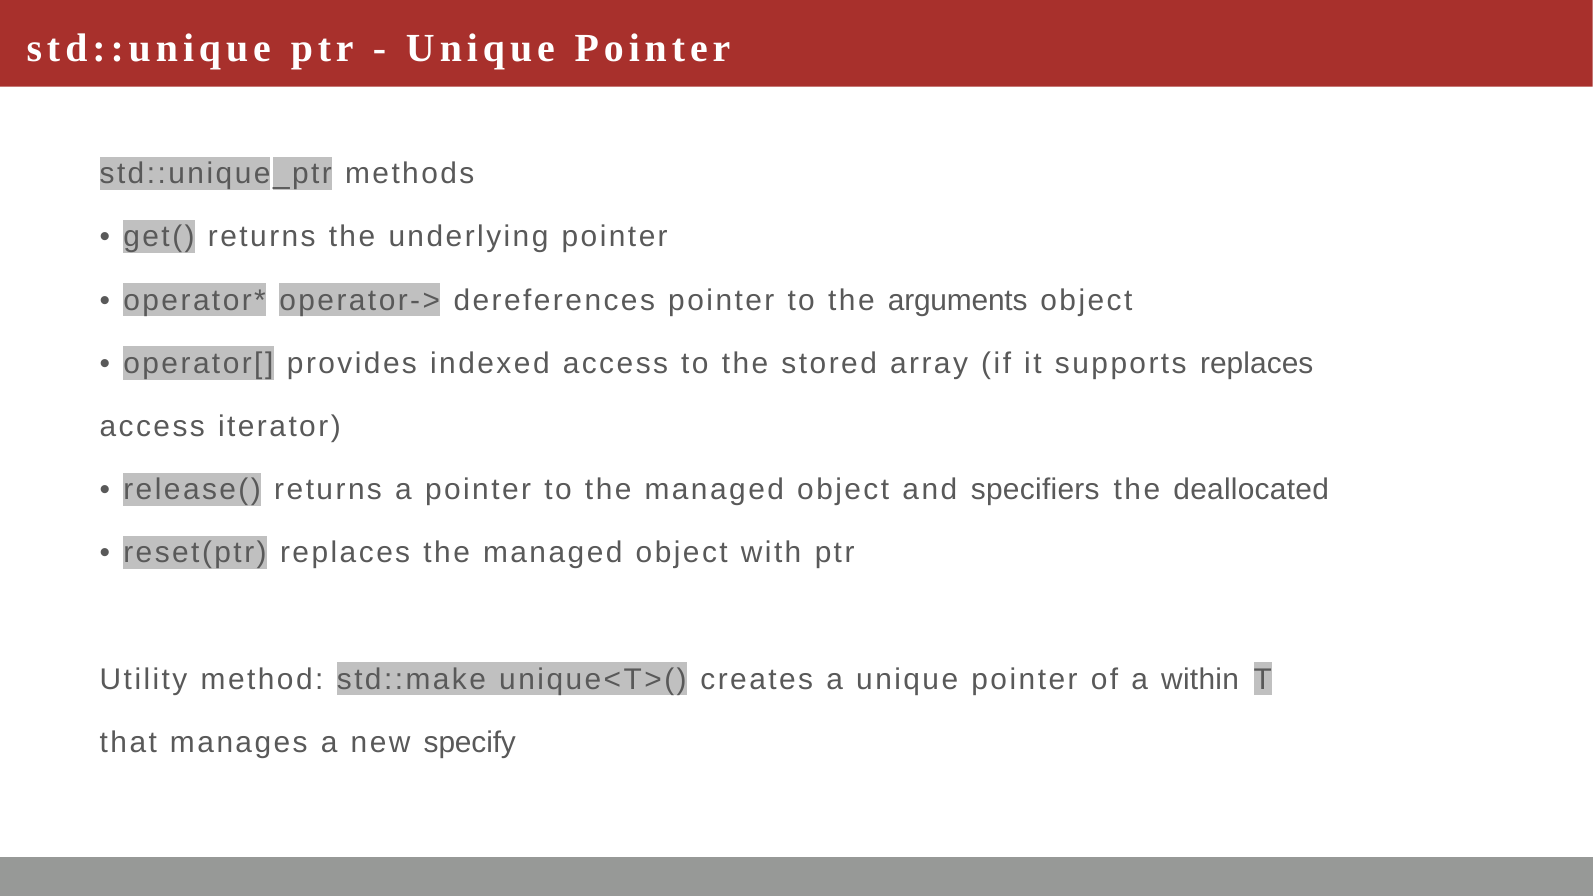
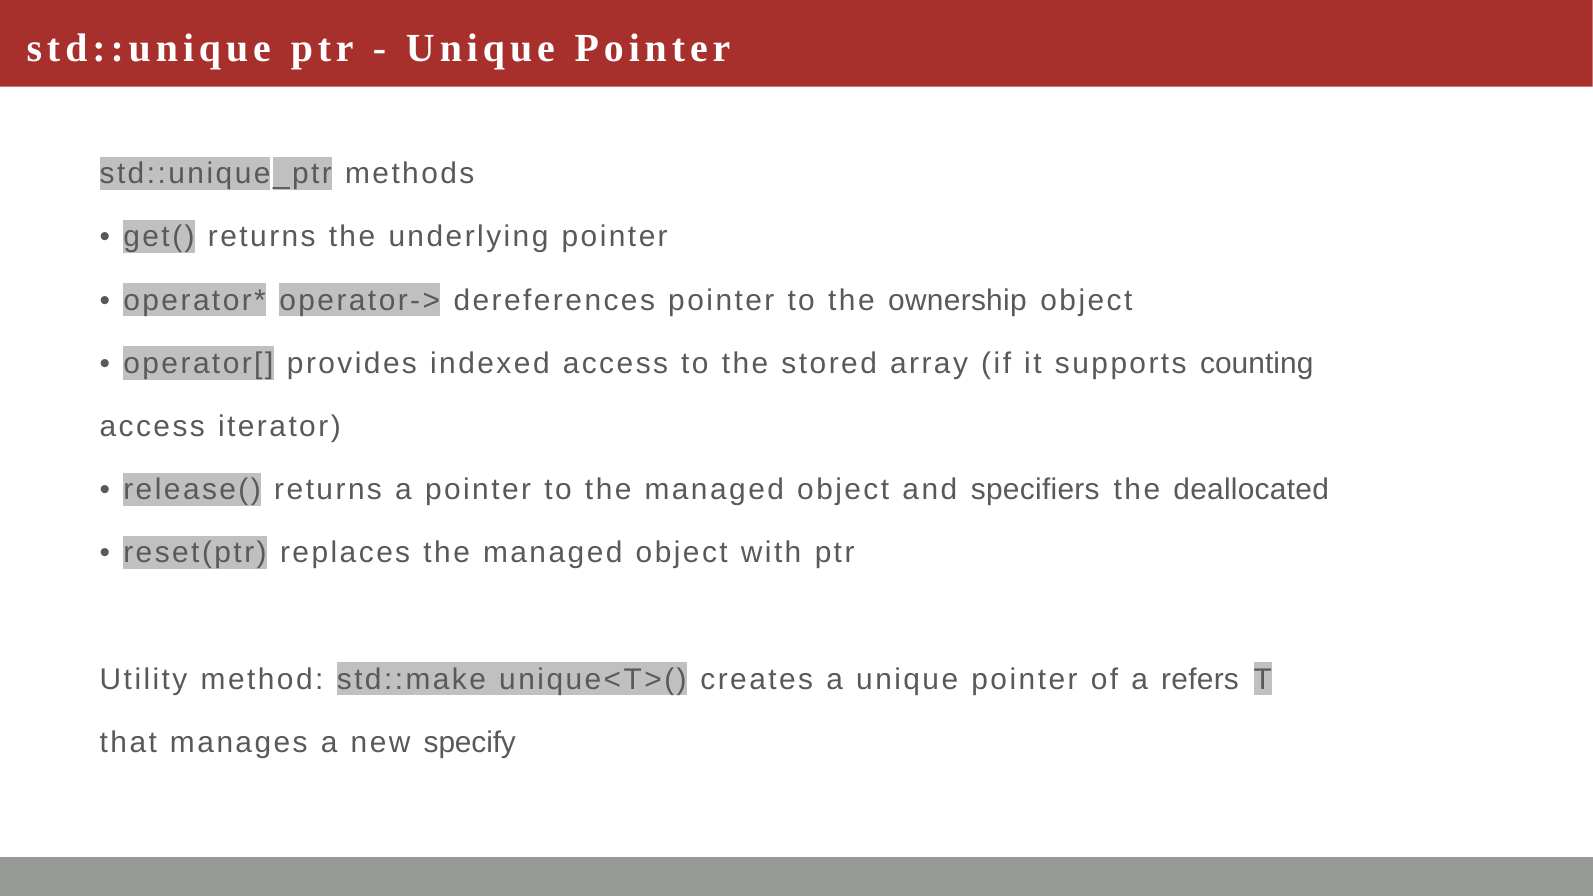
arguments: arguments -> ownership
supports replaces: replaces -> counting
within: within -> refers
